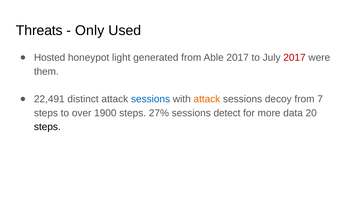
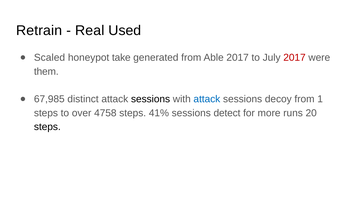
Threats: Threats -> Retrain
Only: Only -> Real
Hosted: Hosted -> Scaled
light: light -> take
22,491: 22,491 -> 67,985
sessions at (151, 99) colour: blue -> black
attack at (207, 99) colour: orange -> blue
7: 7 -> 1
1900: 1900 -> 4758
27%: 27% -> 41%
data: data -> runs
